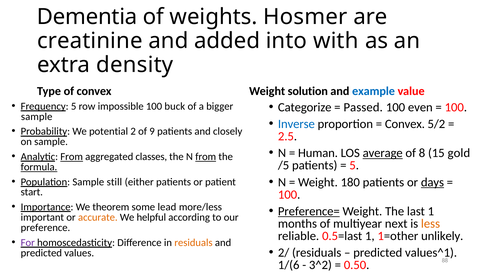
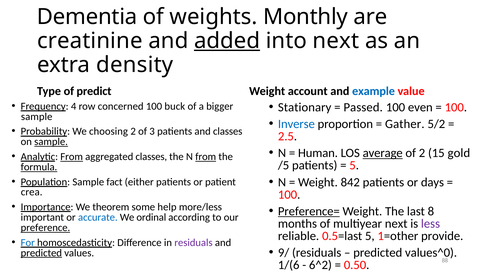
Hosmer: Hosmer -> Monthly
added underline: none -> present
into with: with -> next
of convex: convex -> predict
solution: solution -> account
Categorize: Categorize -> Stationary
Frequency 5: 5 -> 4
impossible: impossible -> concerned
Convex at (405, 124): Convex -> Gather
potential: potential -> choosing
9: 9 -> 3
and closely: closely -> classes
sample at (51, 142) underline: none -> present
of 8: 8 -> 2
180: 180 -> 842
days underline: present -> none
still: still -> fact
start: start -> crea
lead: lead -> help
last 1: 1 -> 8
accurate colour: orange -> blue
helpful: helpful -> ordinal
less colour: orange -> purple
preference underline: none -> present
0.5=last 1: 1 -> 5
unlikely: unlikely -> provide
For colour: purple -> blue
residuals at (193, 242) colour: orange -> purple
2/: 2/ -> 9/
values^1: values^1 -> values^0
predicted at (41, 253) underline: none -> present
3^2: 3^2 -> 6^2
